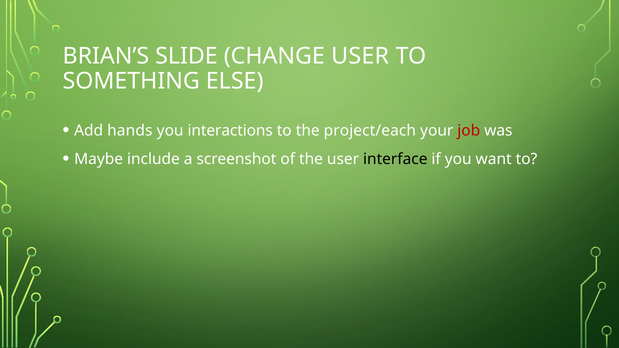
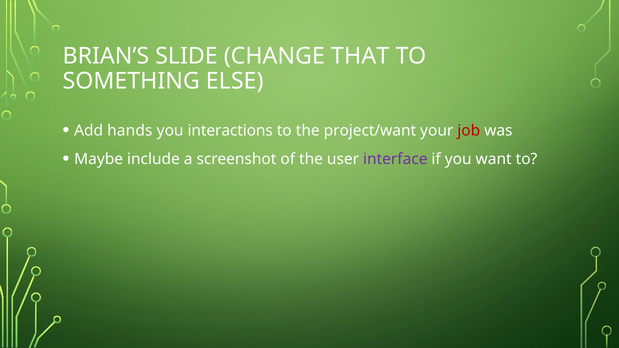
CHANGE USER: USER -> THAT
project/each: project/each -> project/want
interface colour: black -> purple
